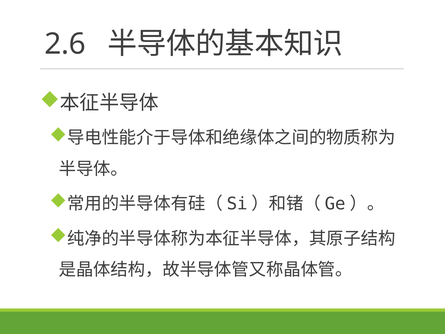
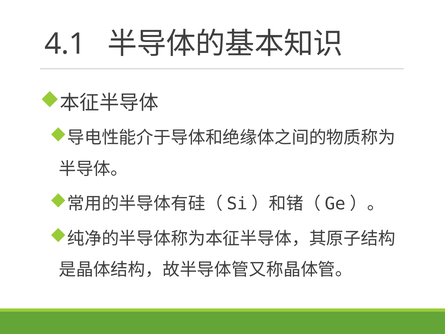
2.6: 2.6 -> 4.1
